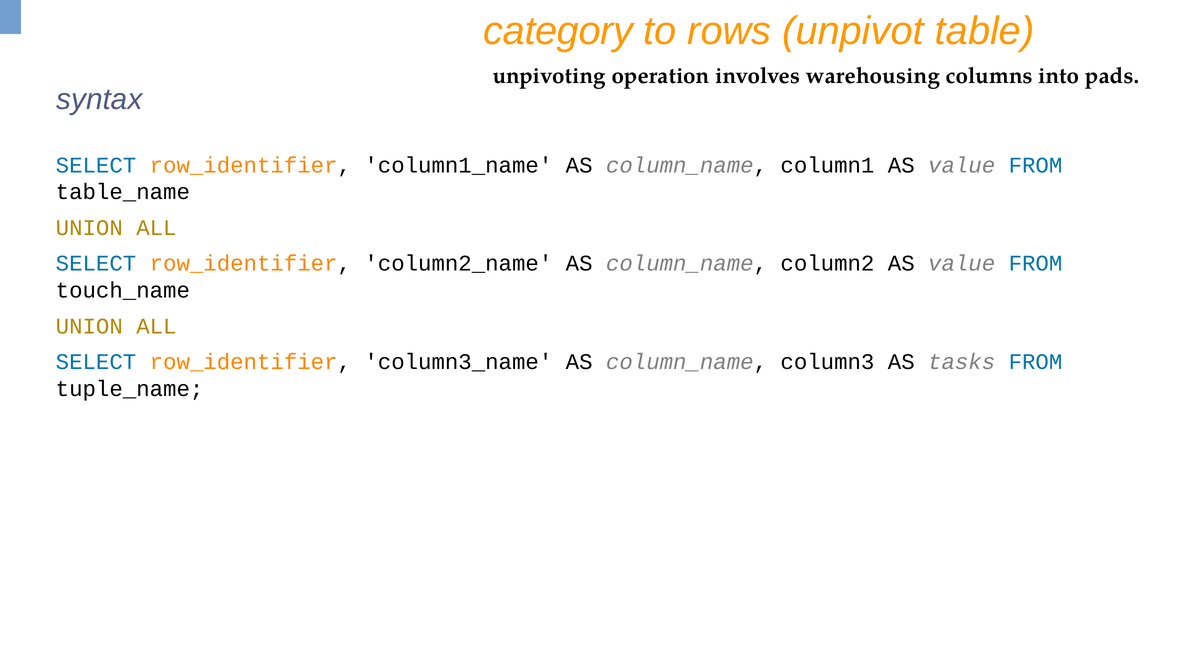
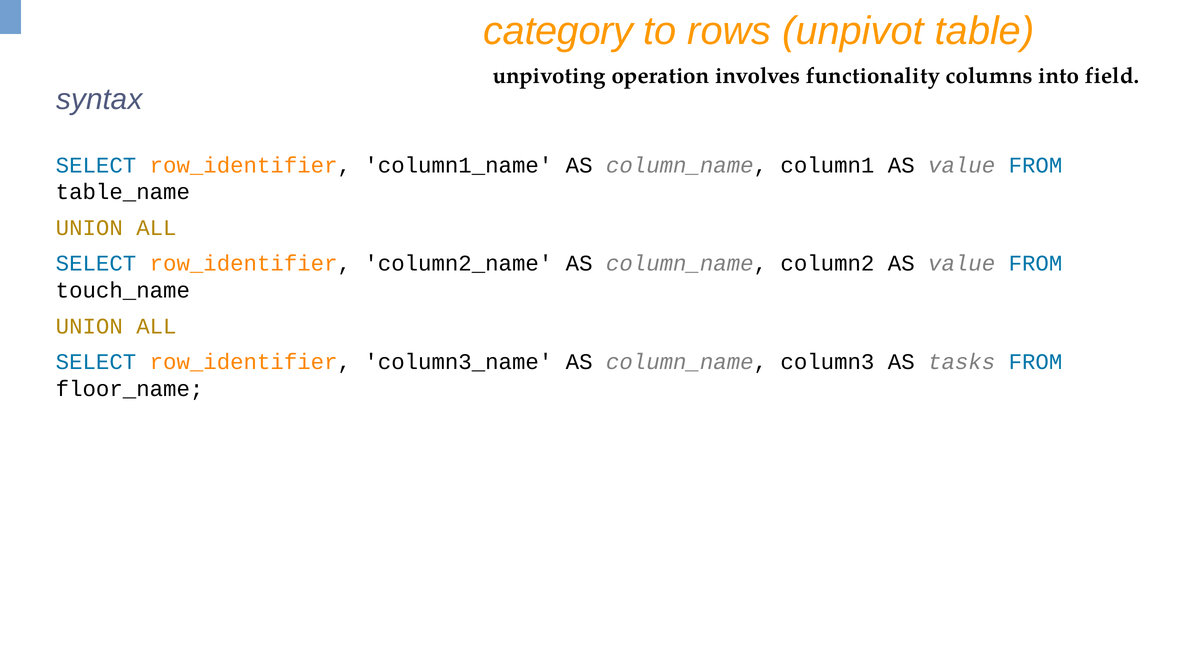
warehousing: warehousing -> functionality
pads: pads -> field
tuple_name: tuple_name -> floor_name
